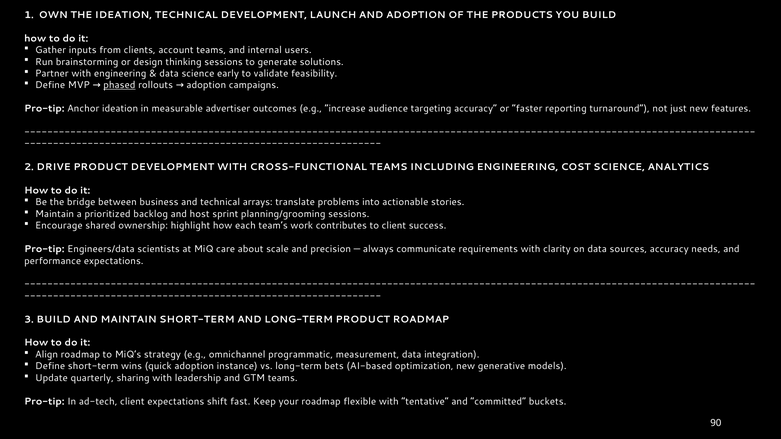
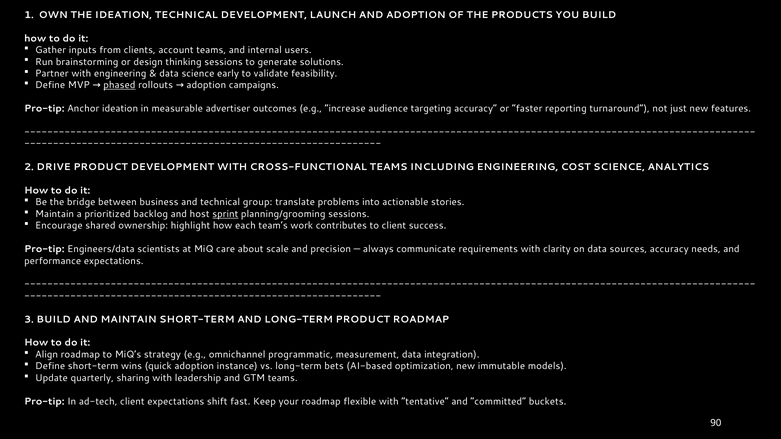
arrays: arrays -> group
sprint underline: none -> present
generative: generative -> immutable
